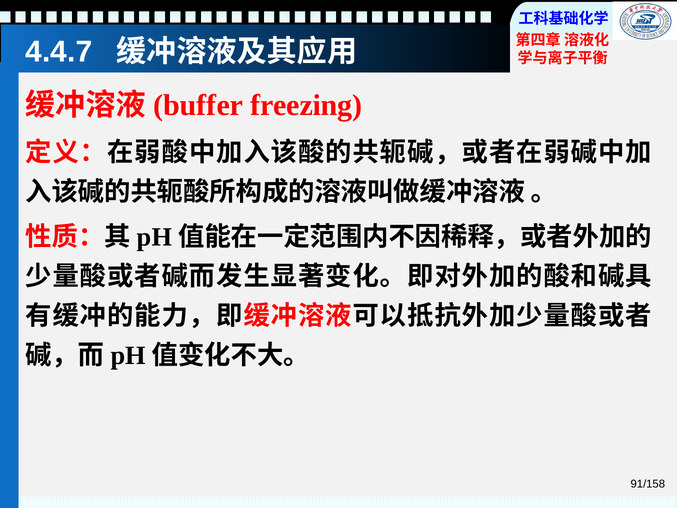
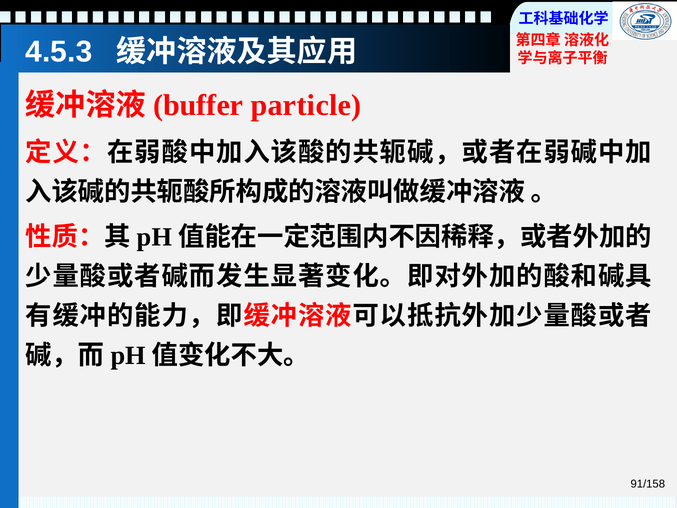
4.4.7: 4.4.7 -> 4.5.3
freezing: freezing -> particle
